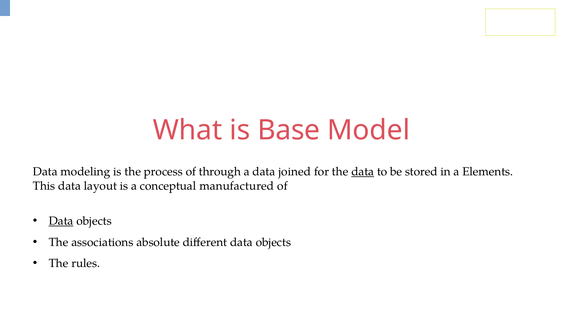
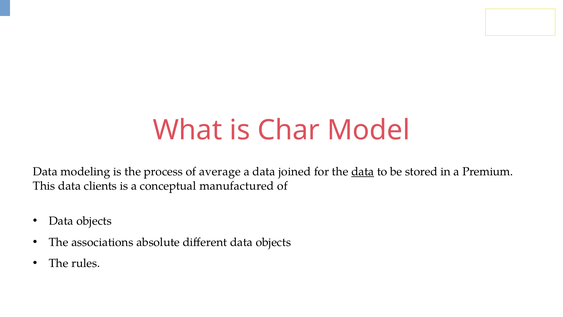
Base: Base -> Char
through: through -> average
Elements: Elements -> Premium
layout: layout -> clients
Data at (61, 221) underline: present -> none
